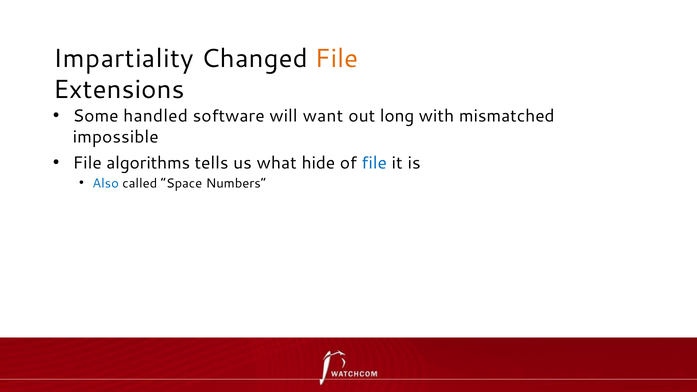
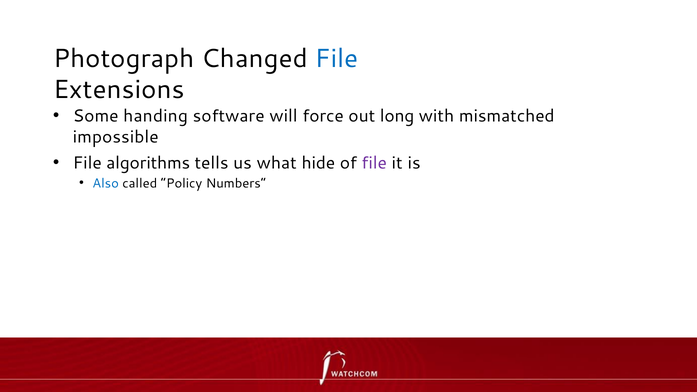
Impartiality: Impartiality -> Photograph
File at (337, 58) colour: orange -> blue
handled: handled -> handing
want: want -> force
file at (374, 163) colour: blue -> purple
Space: Space -> Policy
